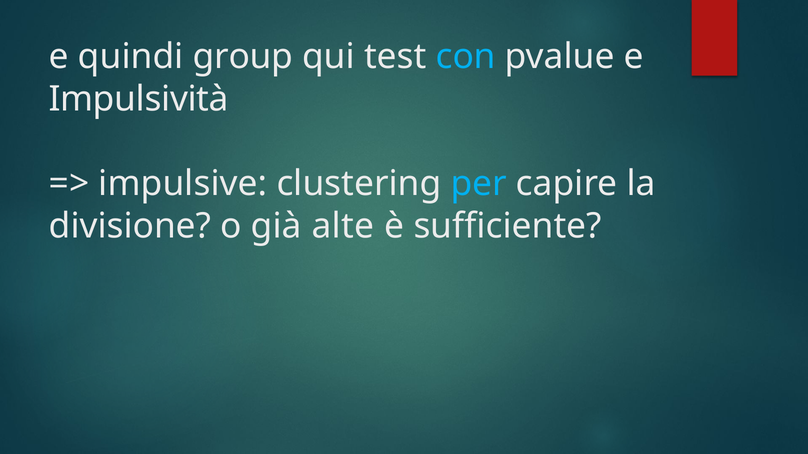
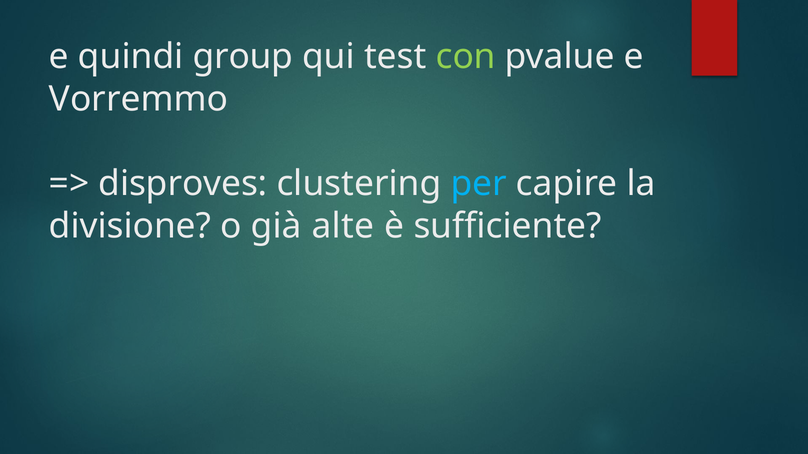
con colour: light blue -> light green
Impulsività: Impulsività -> Vorremmo
impulsive: impulsive -> disproves
